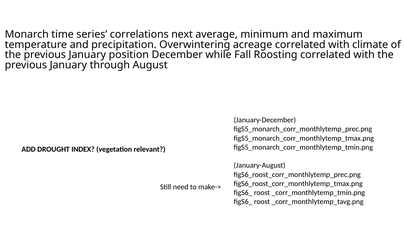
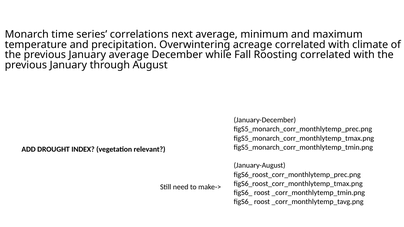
January position: position -> average
